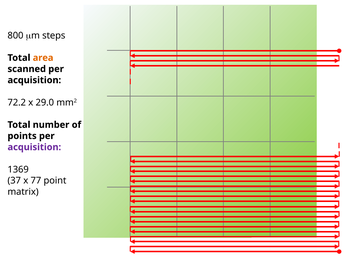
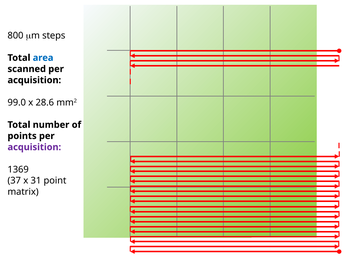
area colour: orange -> blue
72.2: 72.2 -> 99.0
29.0: 29.0 -> 28.6
77: 77 -> 31
